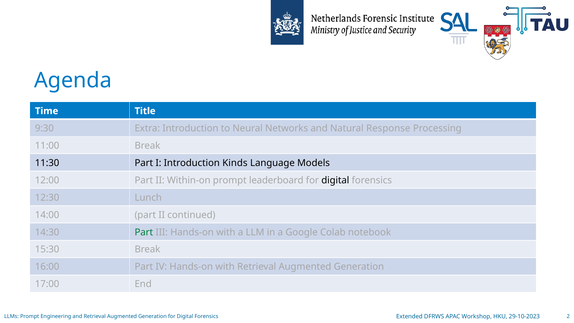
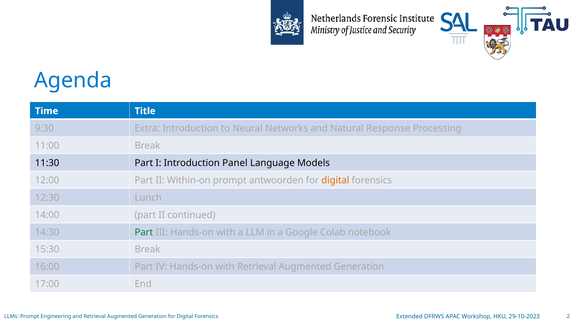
Kinds: Kinds -> Panel
leaderboard: leaderboard -> antwoorden
digital at (335, 180) colour: black -> orange
